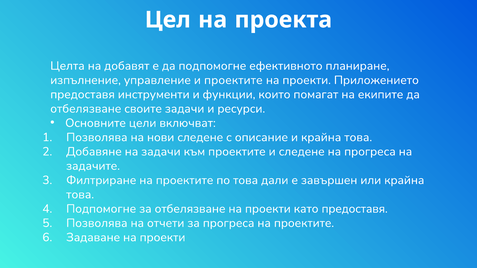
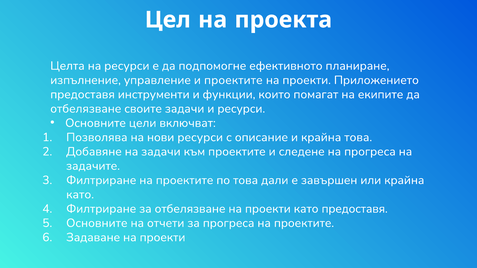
на добавят: добавят -> ресурси
нови следене: следене -> ресурси
това at (80, 195): това -> като
Подпомогне at (101, 209): Подпомогне -> Филтриране
Позволява at (97, 223): Позволява -> Основните
